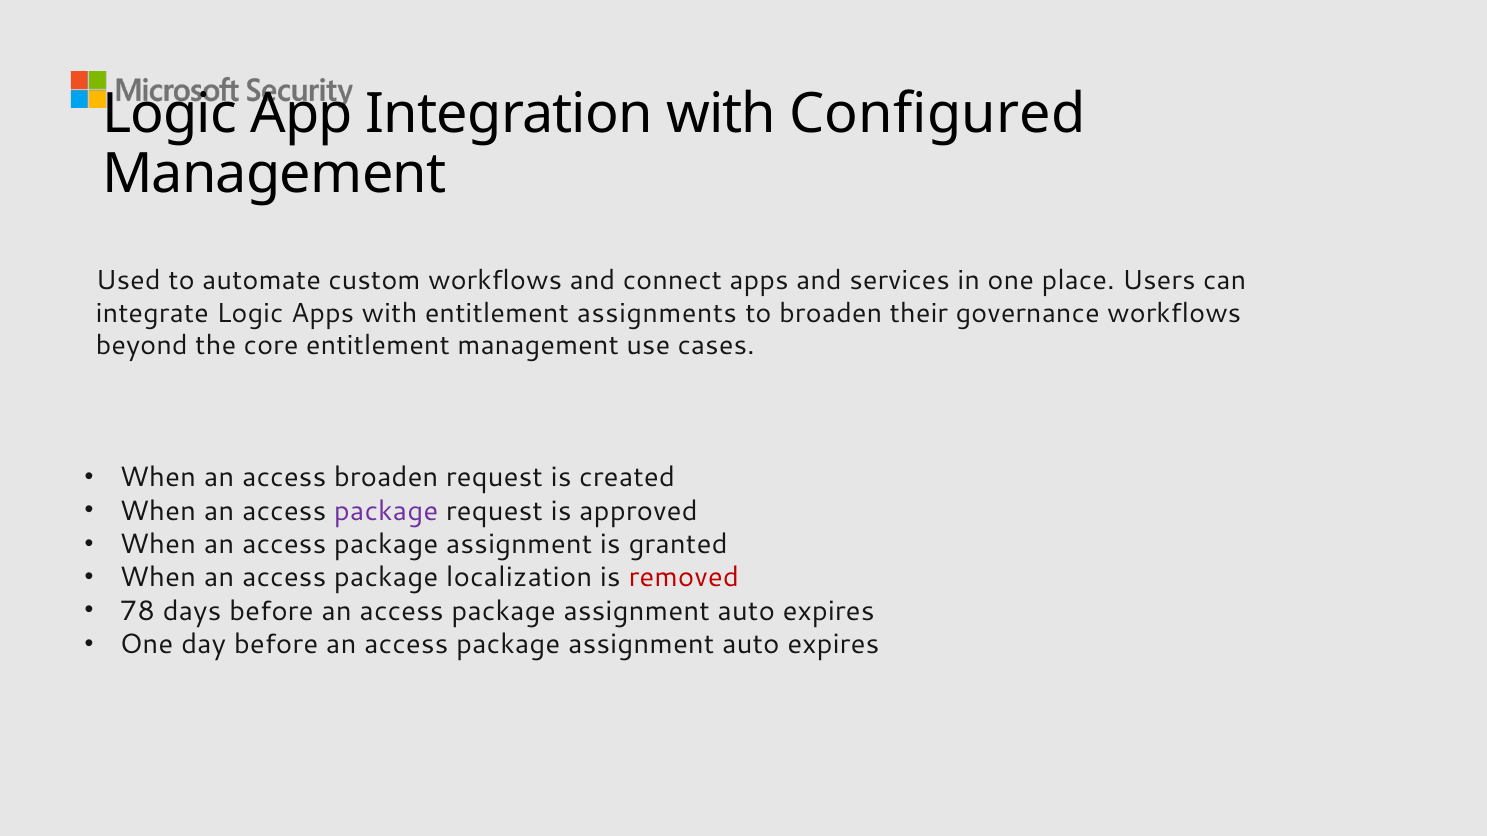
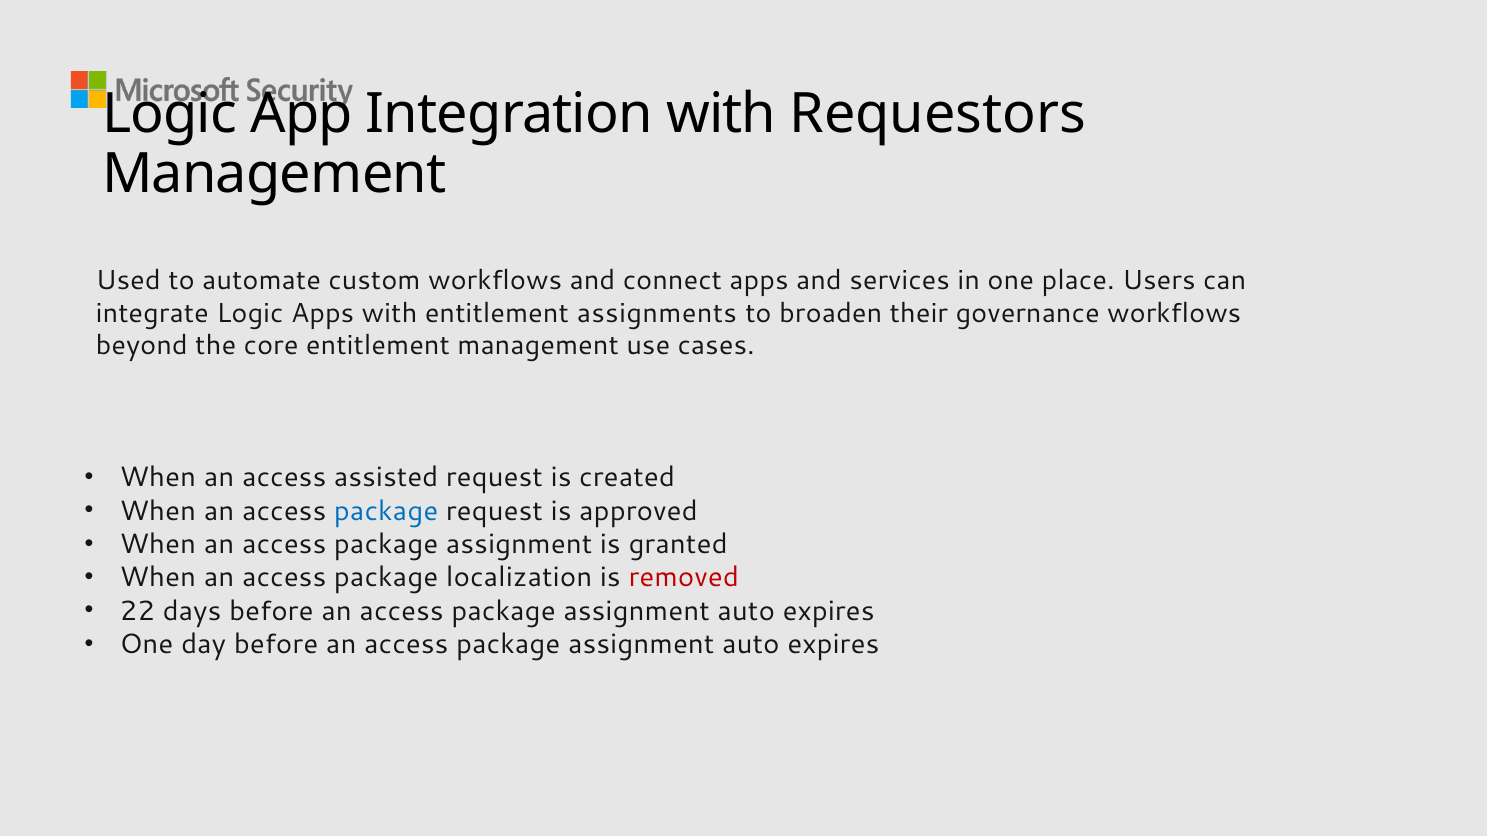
Configured: Configured -> Requestors
access broaden: broaden -> assisted
package at (386, 511) colour: purple -> blue
78: 78 -> 22
